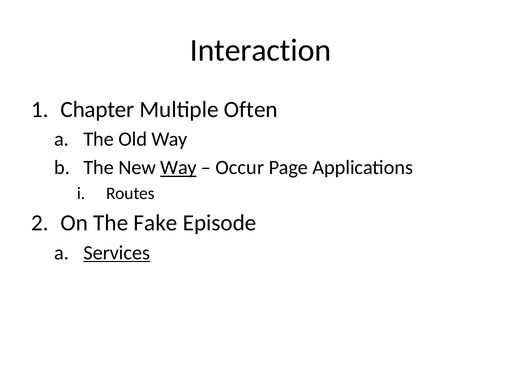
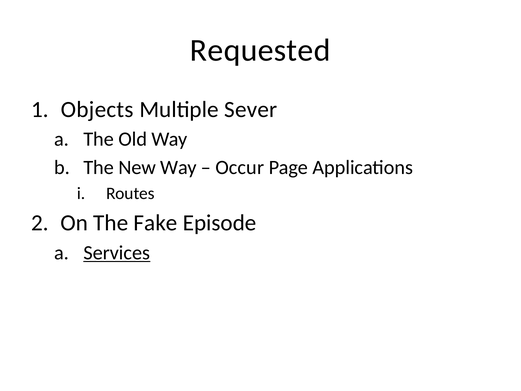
Interaction: Interaction -> Requested
Chapter: Chapter -> Objects
Often: Often -> Sever
Way at (178, 168) underline: present -> none
